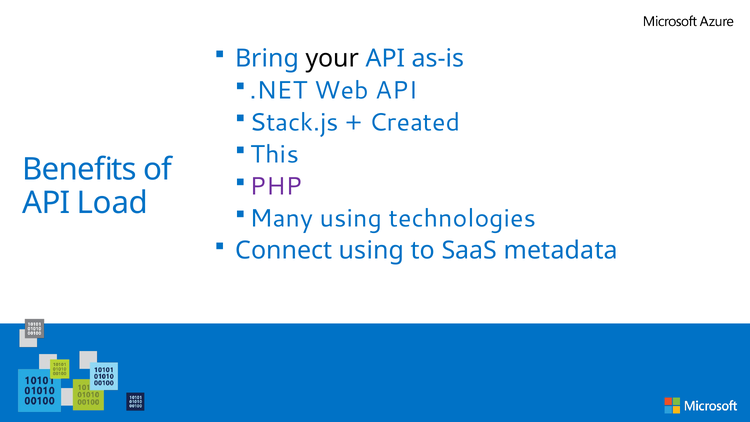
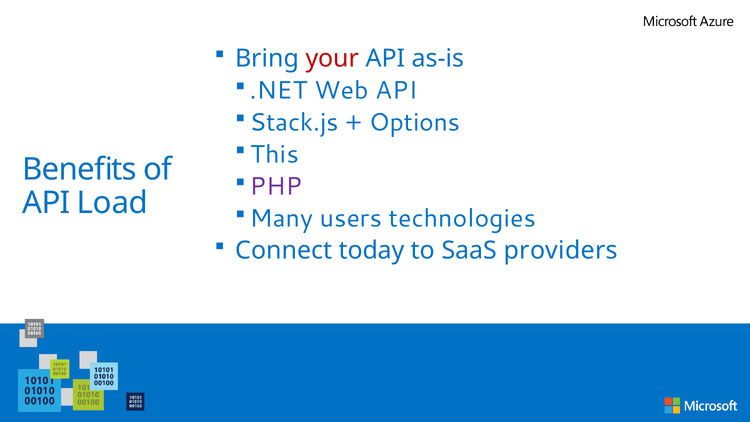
your colour: black -> red
Created: Created -> Options
Many using: using -> users
Connect using: using -> today
metadata: metadata -> providers
